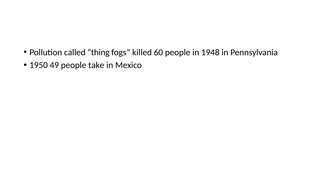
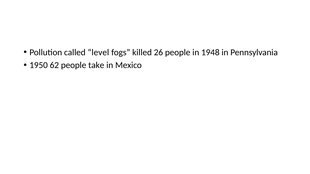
thing: thing -> level
60: 60 -> 26
49: 49 -> 62
